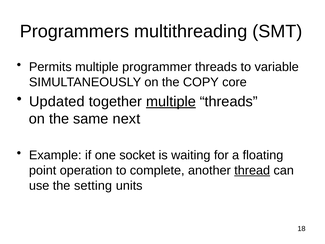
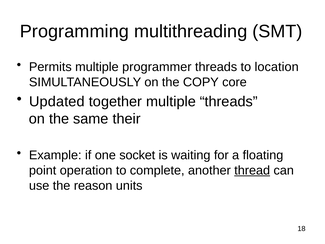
Programmers: Programmers -> Programming
variable: variable -> location
multiple at (171, 101) underline: present -> none
next: next -> their
setting: setting -> reason
